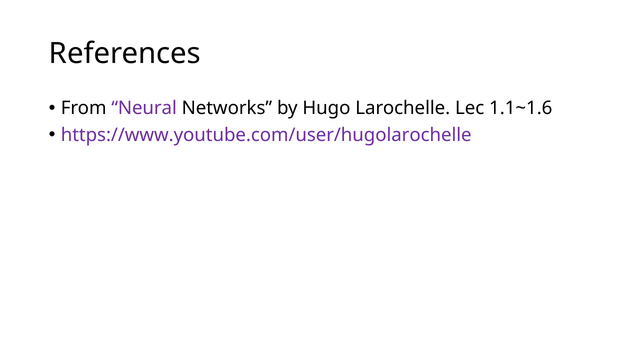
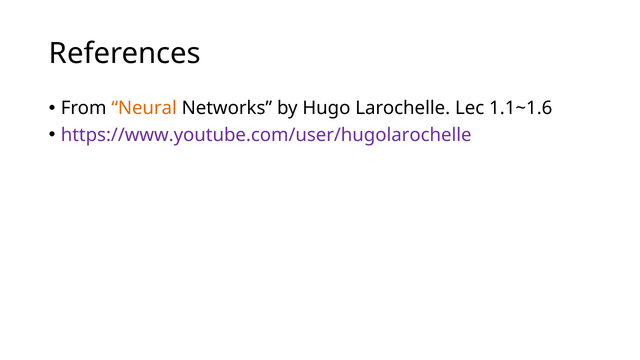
Neural colour: purple -> orange
